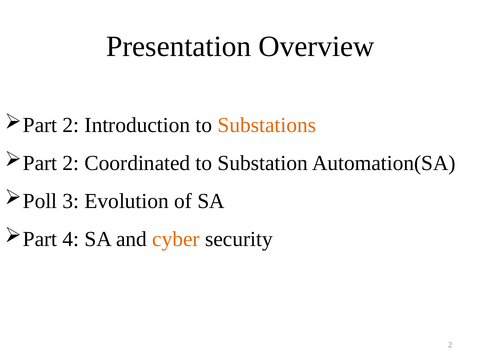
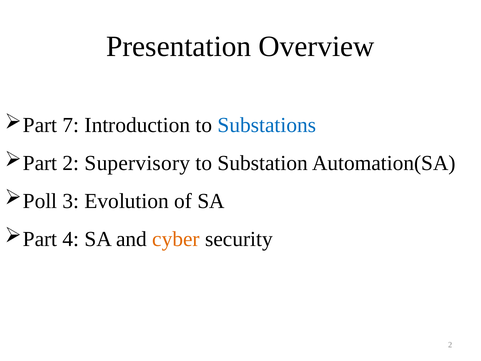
2 at (71, 125): 2 -> 7
Substations colour: orange -> blue
Coordinated: Coordinated -> Supervisory
